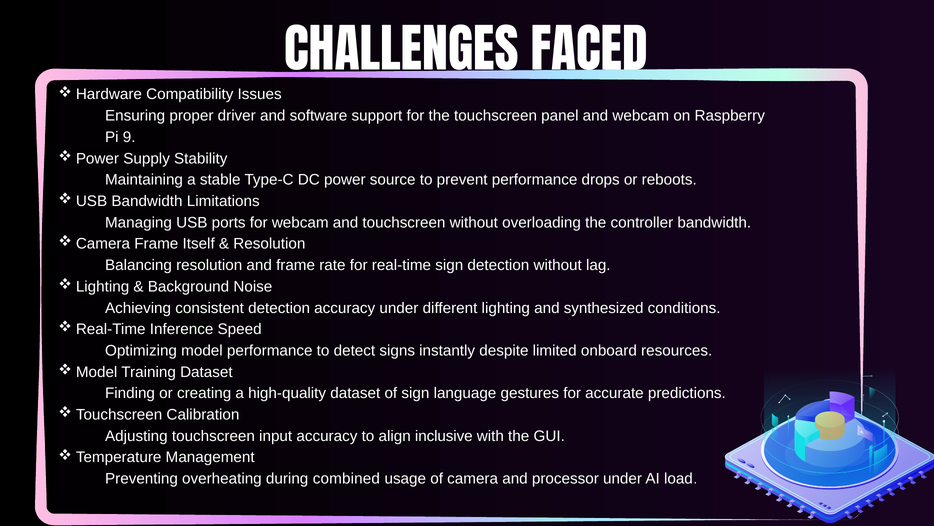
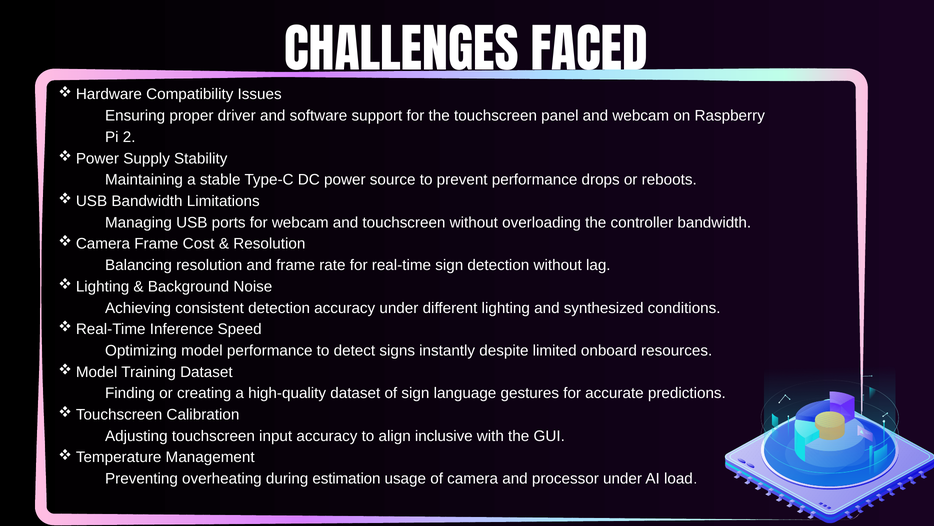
9: 9 -> 2
Itself: Itself -> Cost
combined: combined -> estimation
